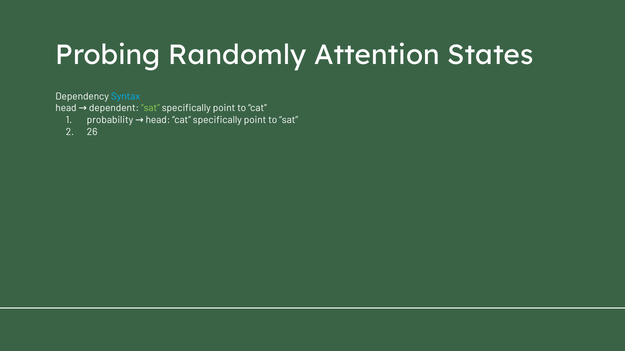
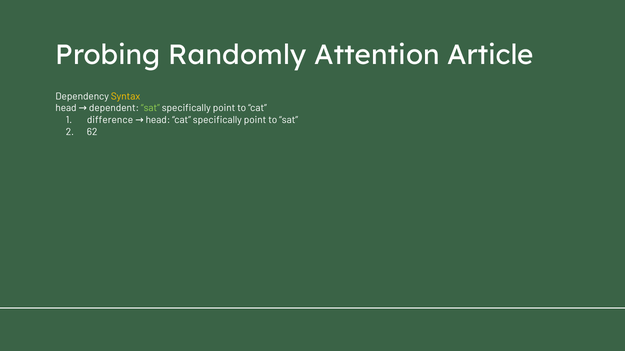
States: States -> Article
Syntax colour: light blue -> yellow
probability: probability -> difference
26: 26 -> 62
